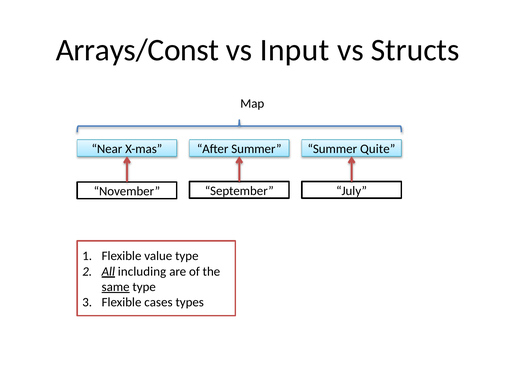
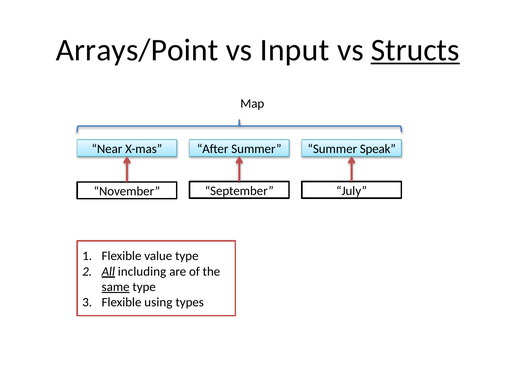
Arrays/Const: Arrays/Const -> Arrays/Point
Structs underline: none -> present
Quite: Quite -> Speak
cases: cases -> using
